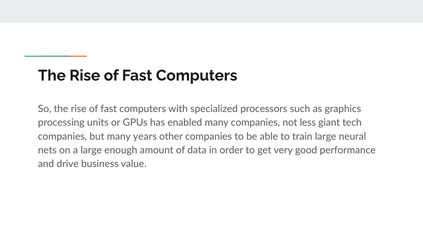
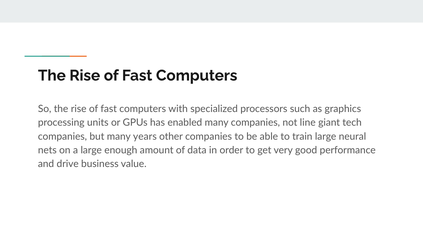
less: less -> line
